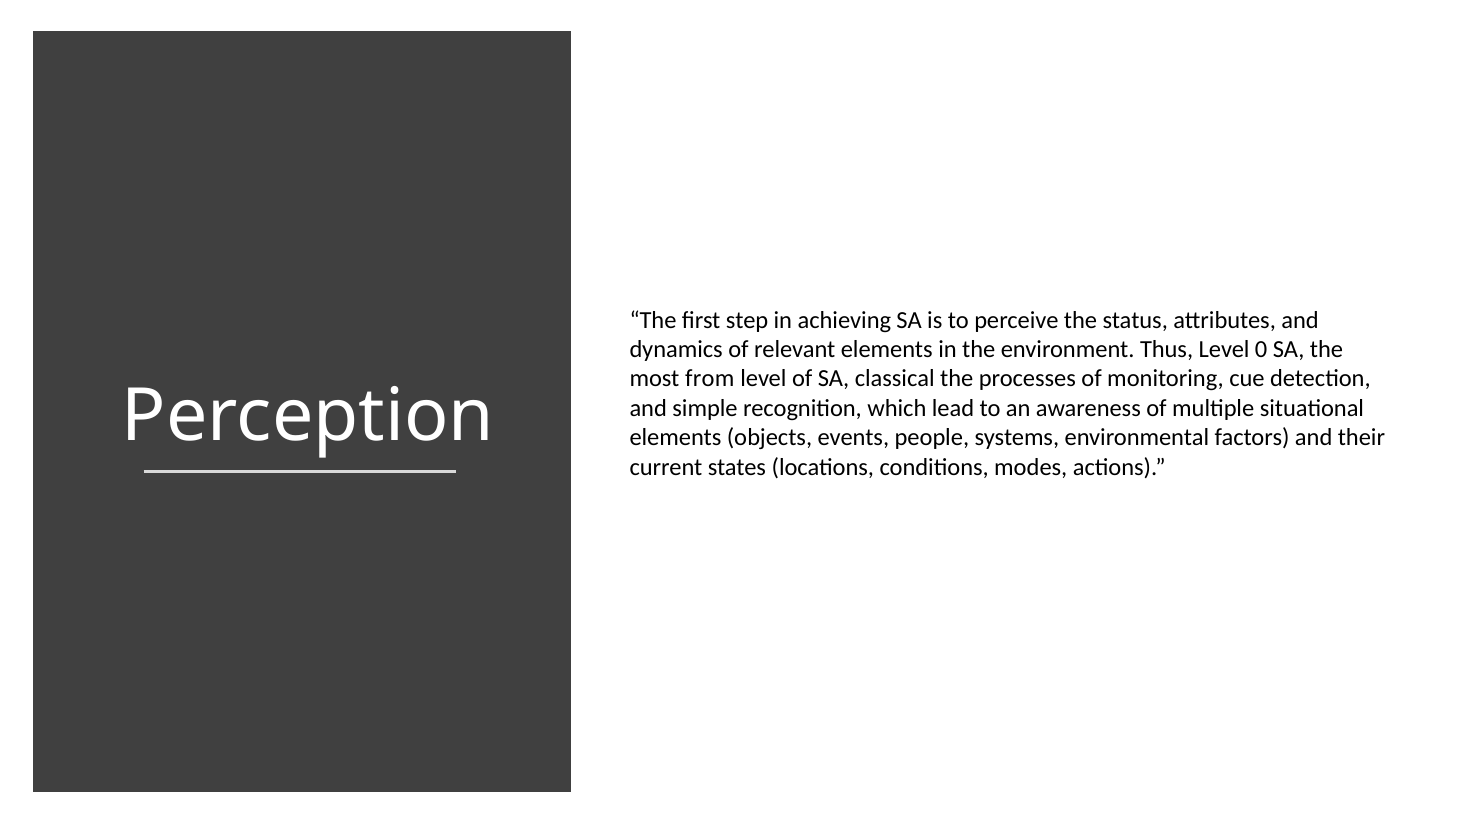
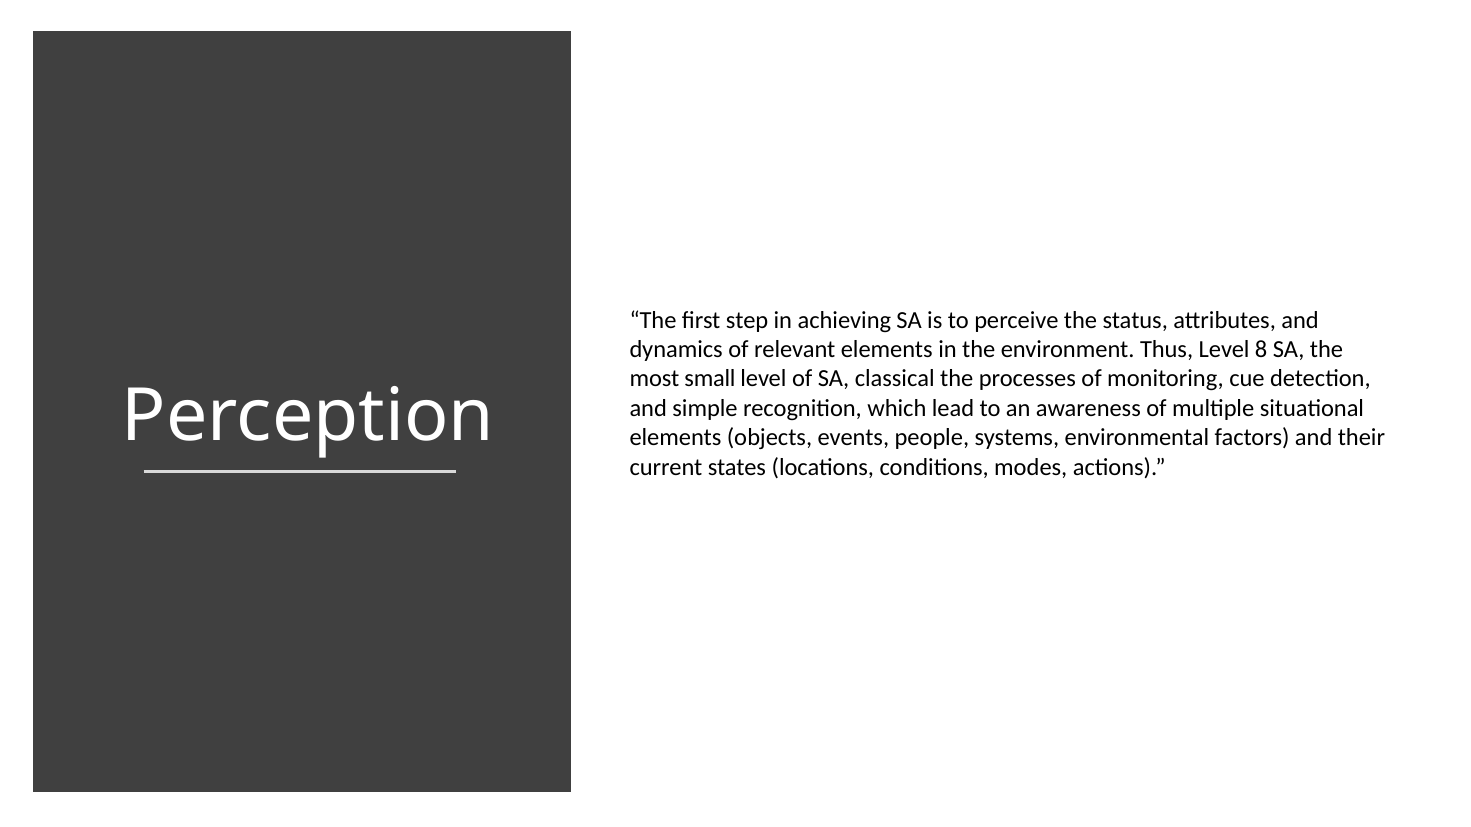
0: 0 -> 8
from: from -> small
